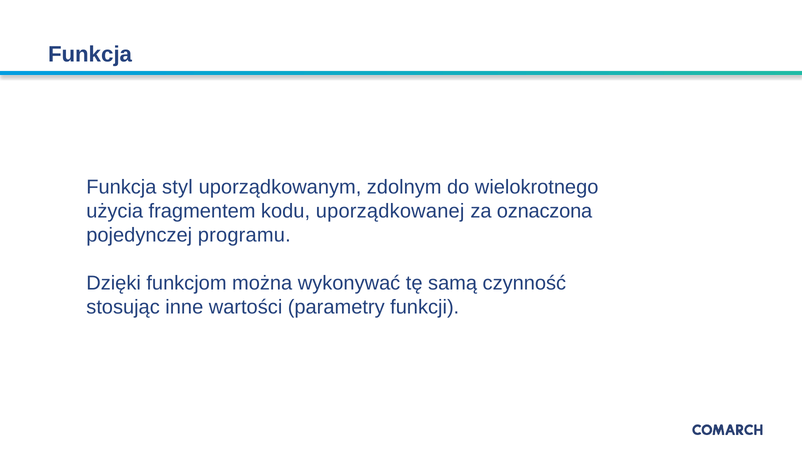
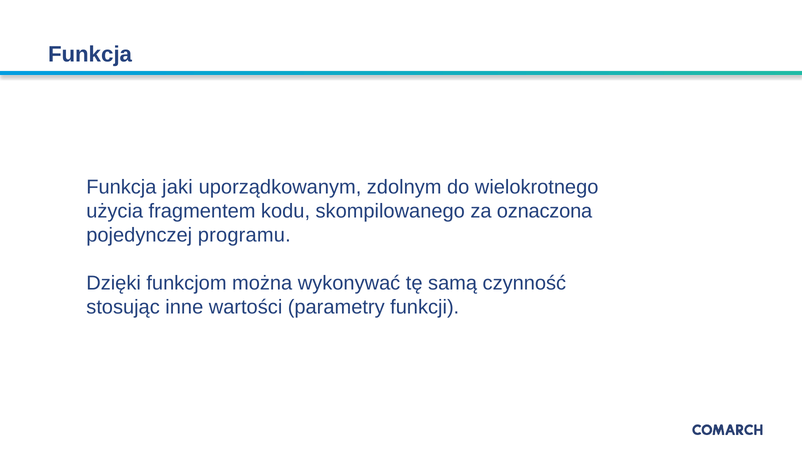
styl: styl -> jaki
uporządkowanej: uporządkowanej -> skompilowanego
